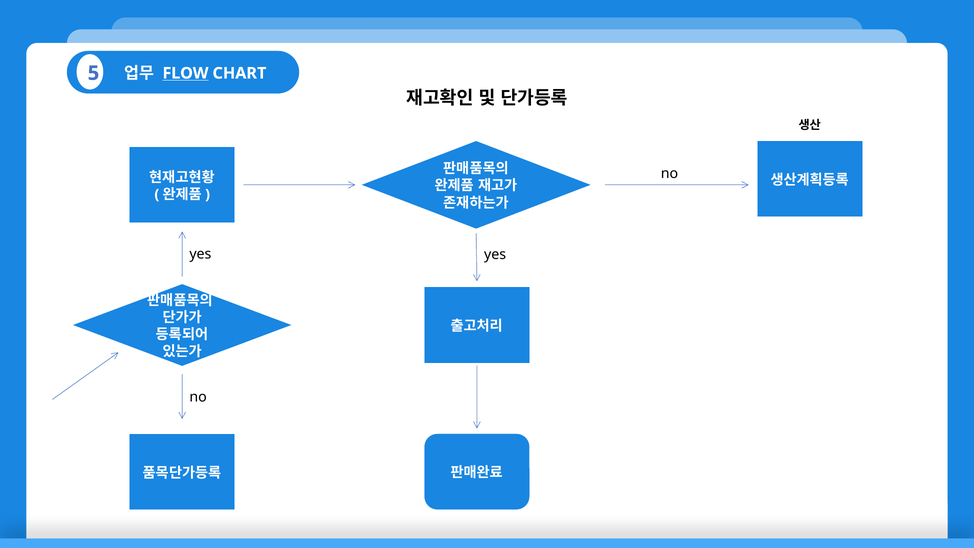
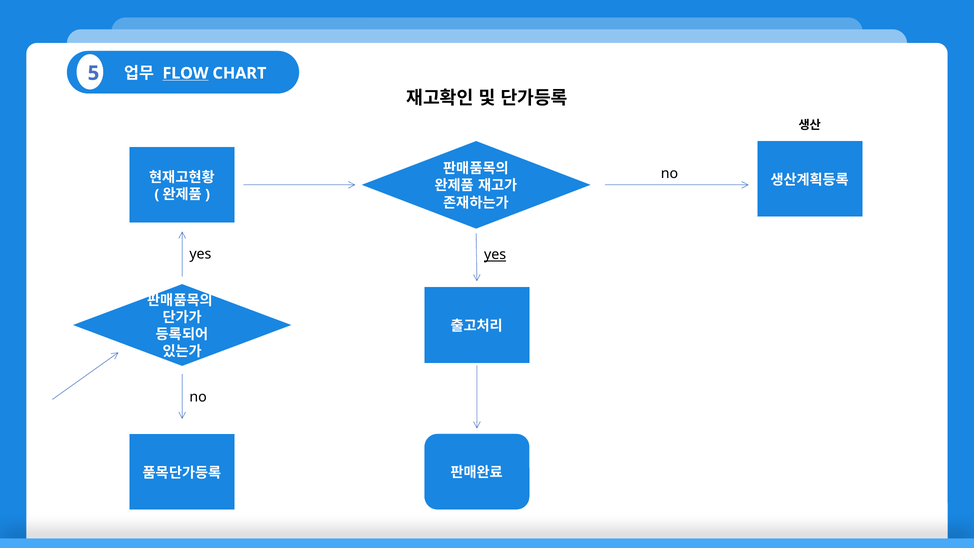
yes at (495, 255) underline: none -> present
